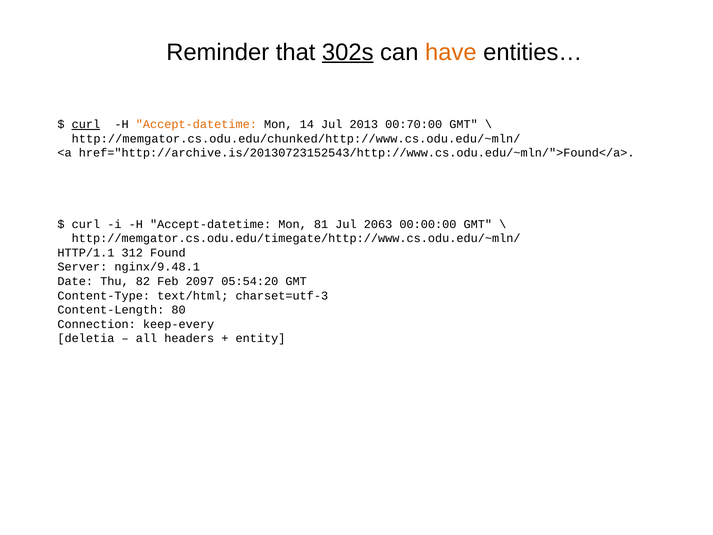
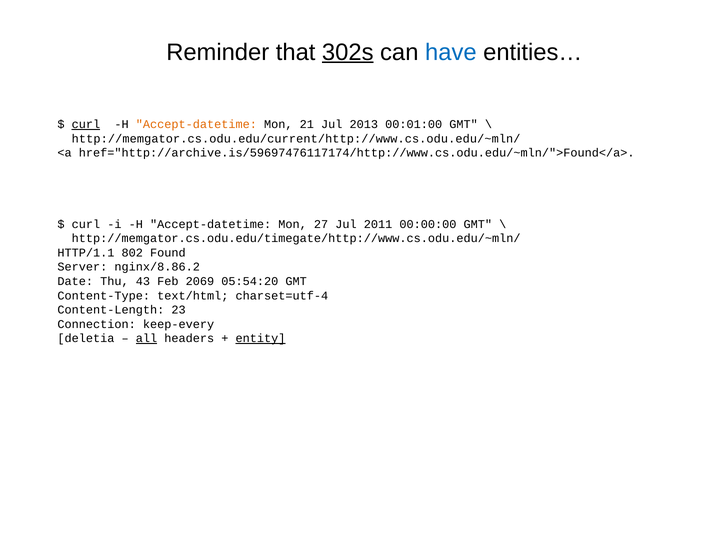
have colour: orange -> blue
14: 14 -> 21
00:70:00: 00:70:00 -> 00:01:00
http://memgator.cs.odu.edu/chunked/http://www.cs.odu.edu/~mln/: http://memgator.cs.odu.edu/chunked/http://www.cs.odu.edu/~mln/ -> http://memgator.cs.odu.edu/current/http://www.cs.odu.edu/~mln/
href="http://archive.is/20130723152543/http://www.cs.odu.edu/~mln/">Found</a>: href="http://archive.is/20130723152543/http://www.cs.odu.edu/~mln/">Found</a> -> href="http://archive.is/59697476117174/http://www.cs.odu.edu/~mln/">Found</a>
81: 81 -> 27
2063: 2063 -> 2011
312: 312 -> 802
nginx/9.48.1: nginx/9.48.1 -> nginx/8.86.2
82: 82 -> 43
2097: 2097 -> 2069
charset=utf-3: charset=utf-3 -> charset=utf-4
80: 80 -> 23
all underline: none -> present
entity underline: none -> present
